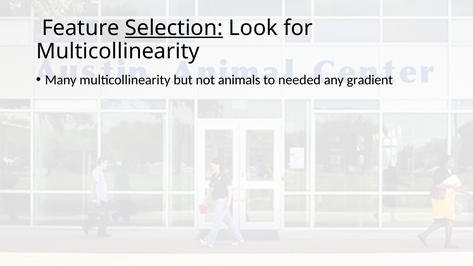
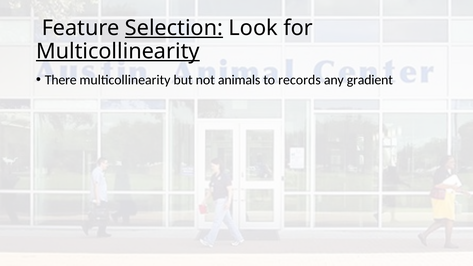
Multicollinearity at (118, 51) underline: none -> present
Many: Many -> There
needed: needed -> records
